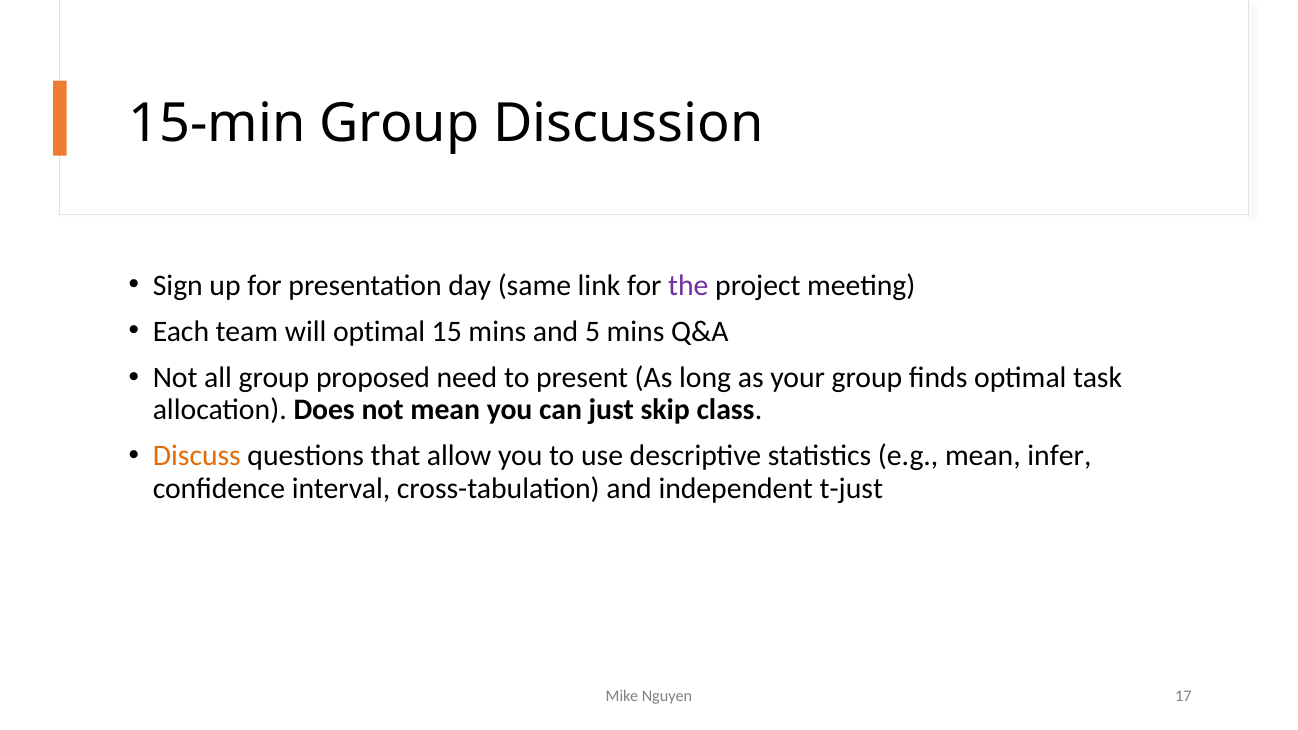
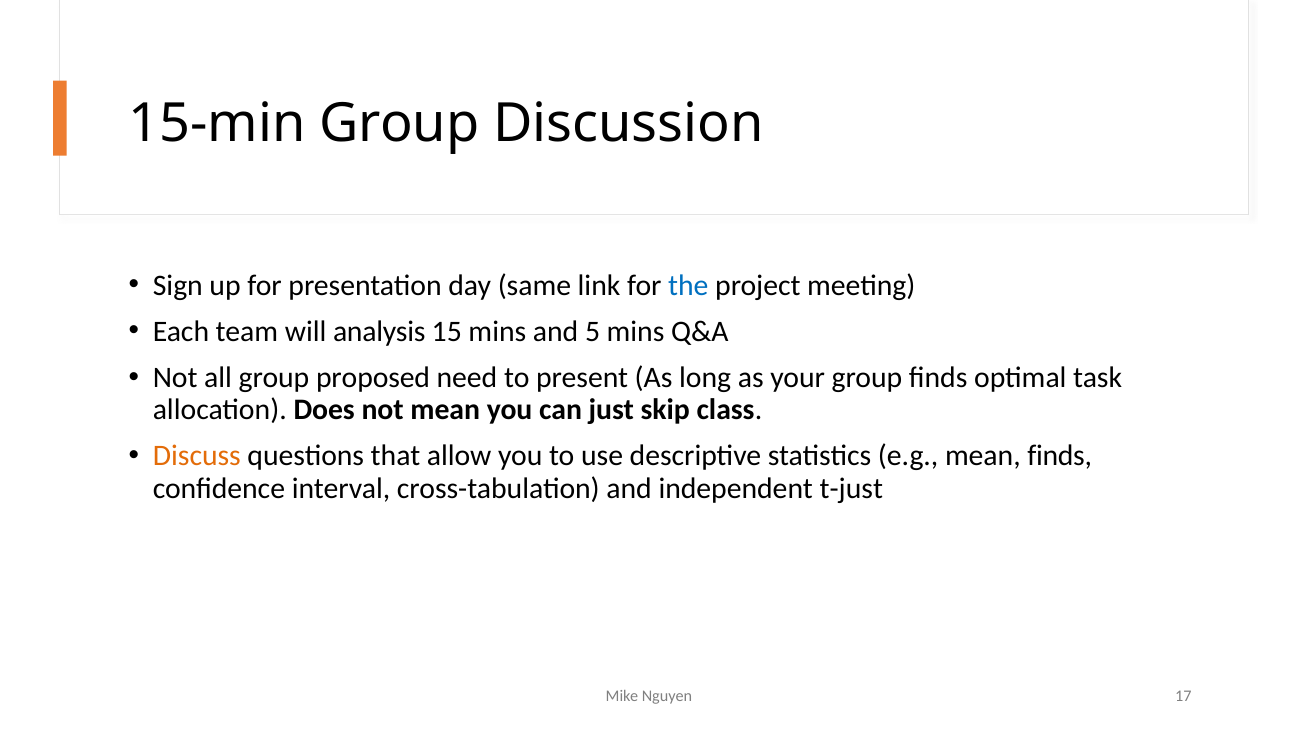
the colour: purple -> blue
will optimal: optimal -> analysis
mean infer: infer -> finds
